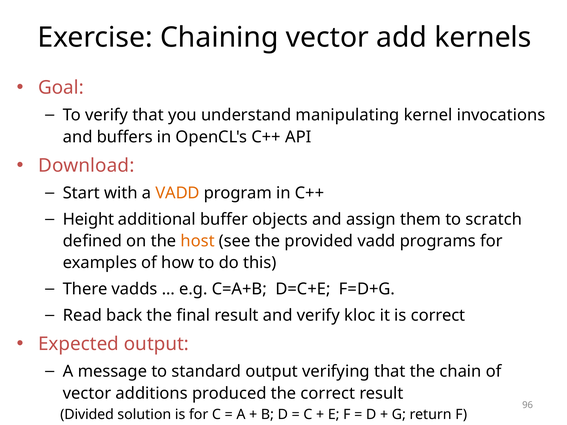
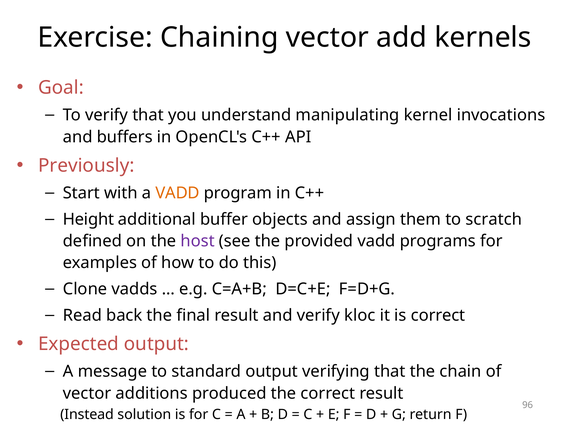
Download: Download -> Previously
host colour: orange -> purple
There: There -> Clone
Divided: Divided -> Instead
